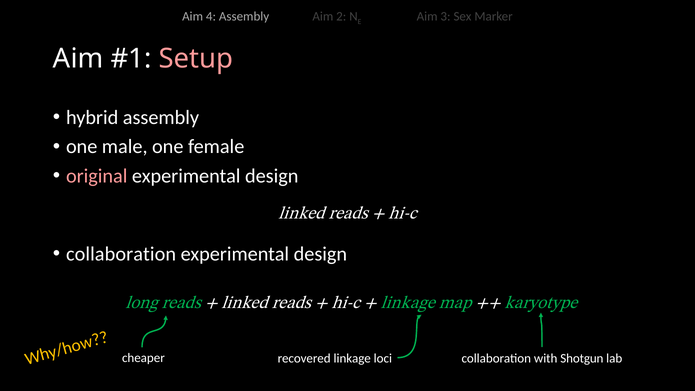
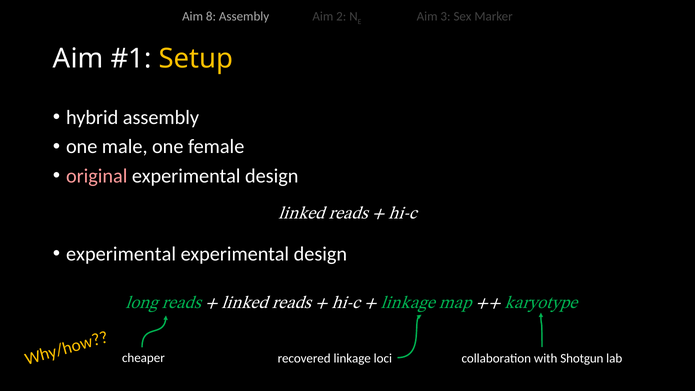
4: 4 -> 8
Setup colour: pink -> yellow
collaboration at (121, 254): collaboration -> experimental
